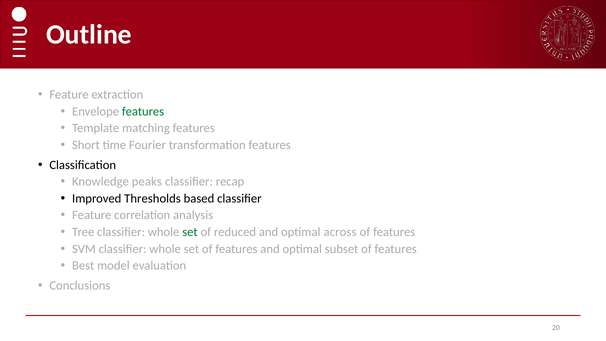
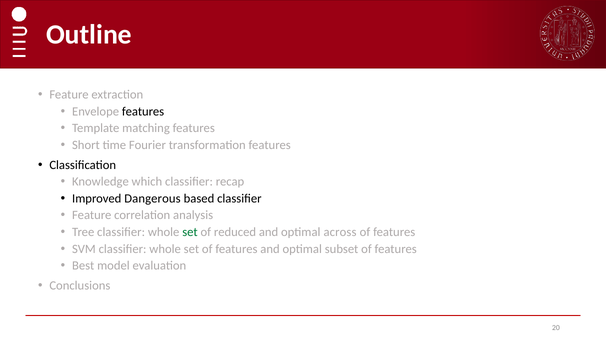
features at (143, 111) colour: green -> black
peaks: peaks -> which
Thresholds: Thresholds -> Dangerous
